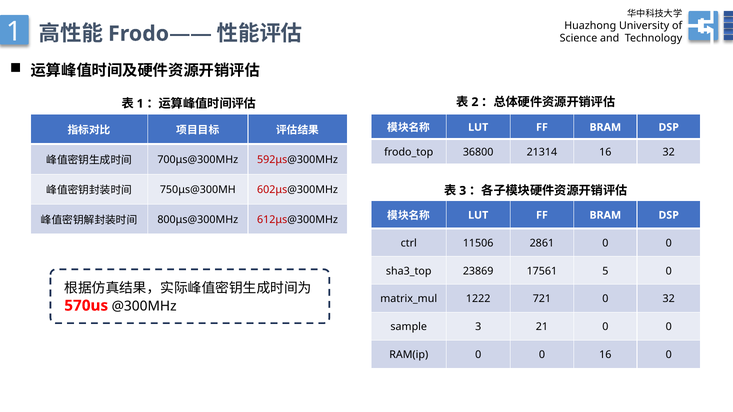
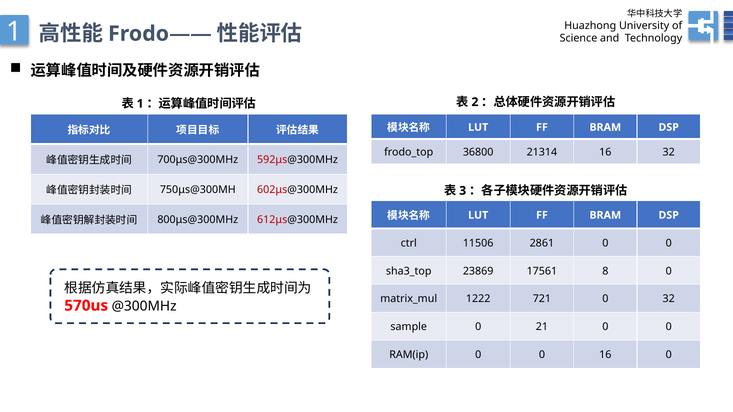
5: 5 -> 8
sample 3: 3 -> 0
